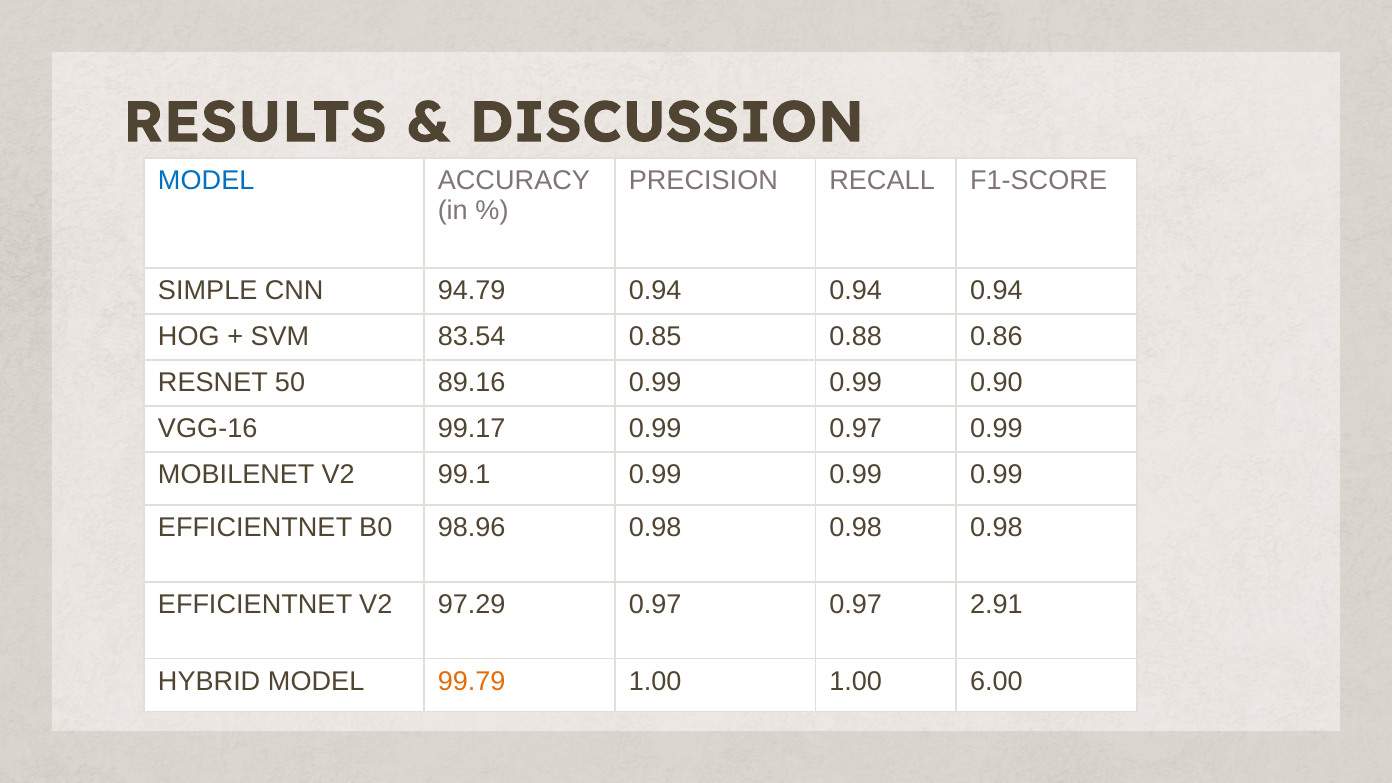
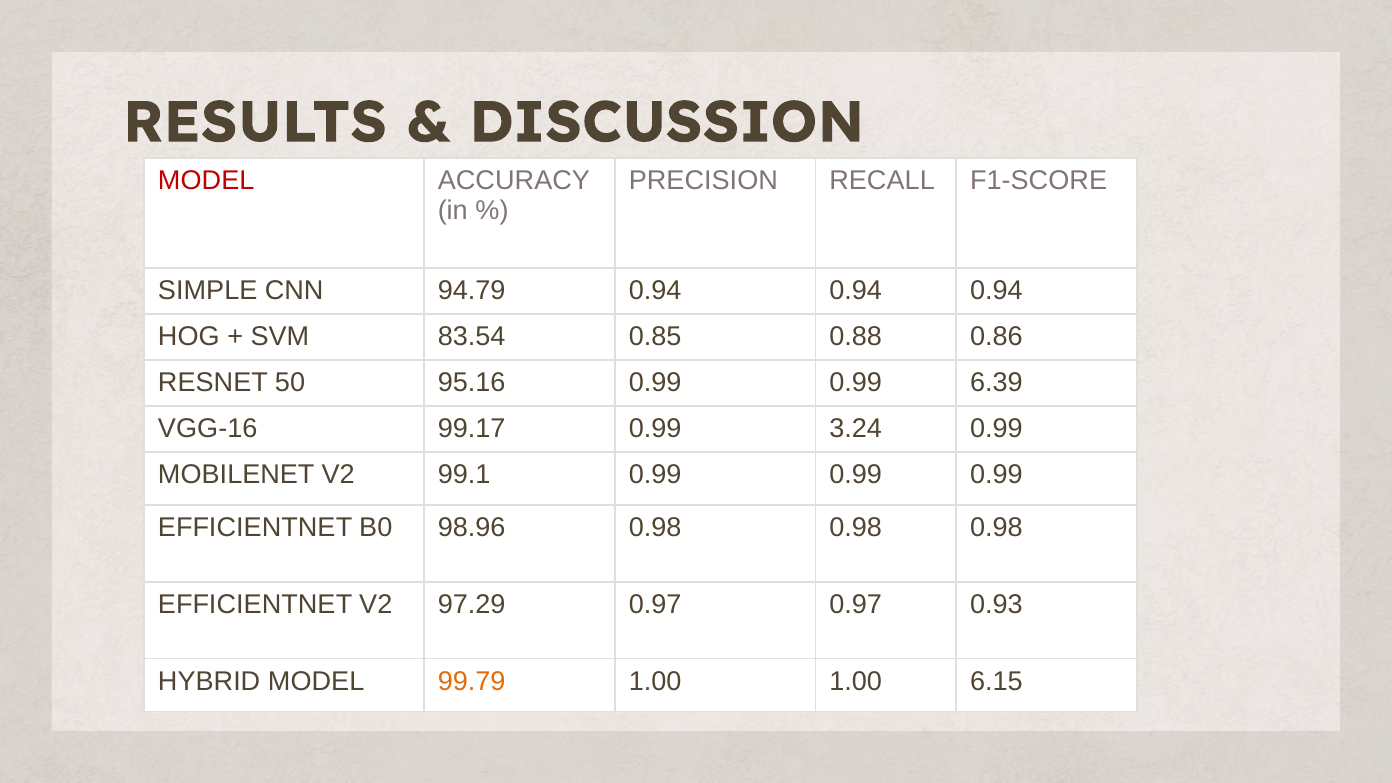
MODEL at (206, 181) colour: blue -> red
89.16: 89.16 -> 95.16
0.90: 0.90 -> 6.39
0.99 0.97: 0.97 -> 3.24
2.91: 2.91 -> 0.93
6.00: 6.00 -> 6.15
